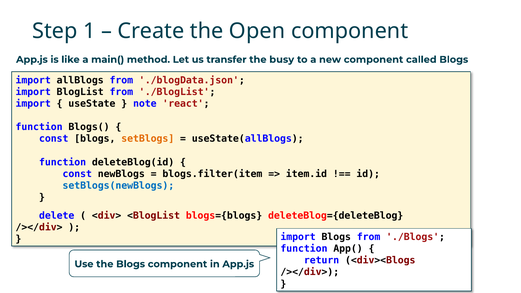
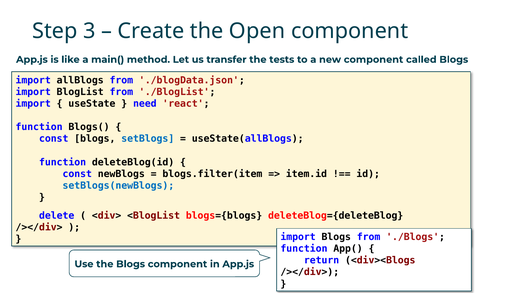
1: 1 -> 3
busy: busy -> tests
note: note -> need
setBlogs colour: orange -> blue
